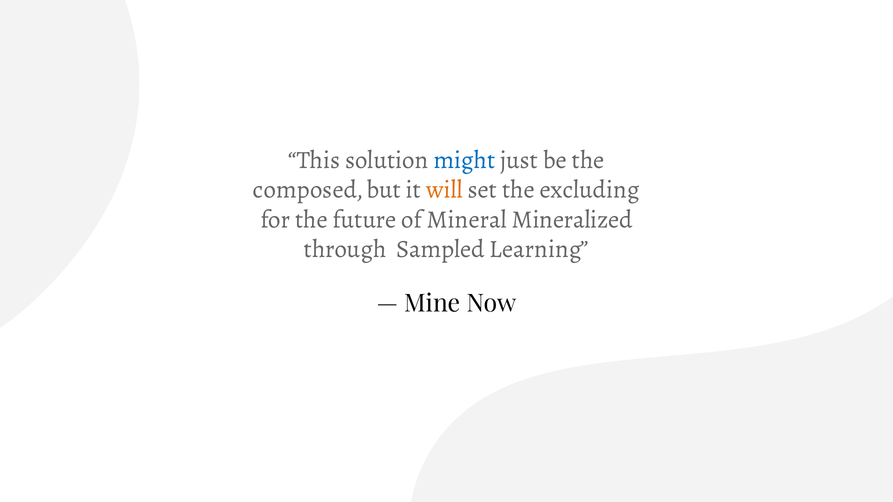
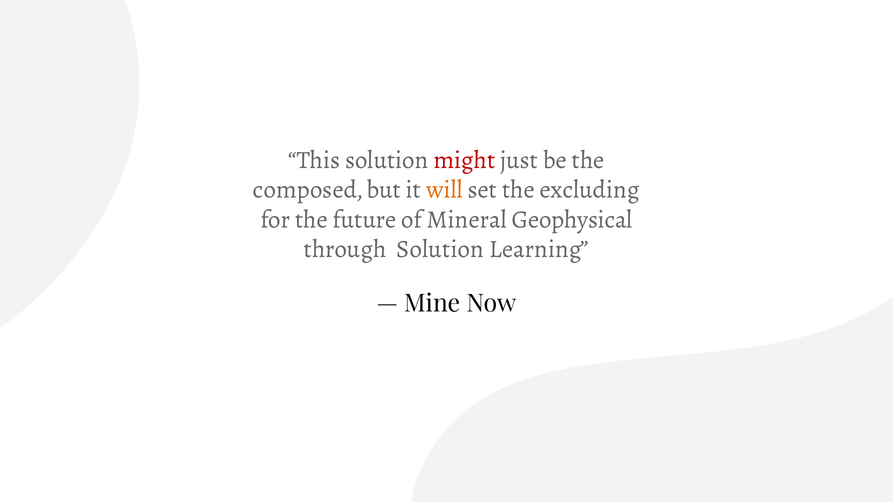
might colour: blue -> red
Mineralized: Mineralized -> Geophysical
through Sampled: Sampled -> Solution
